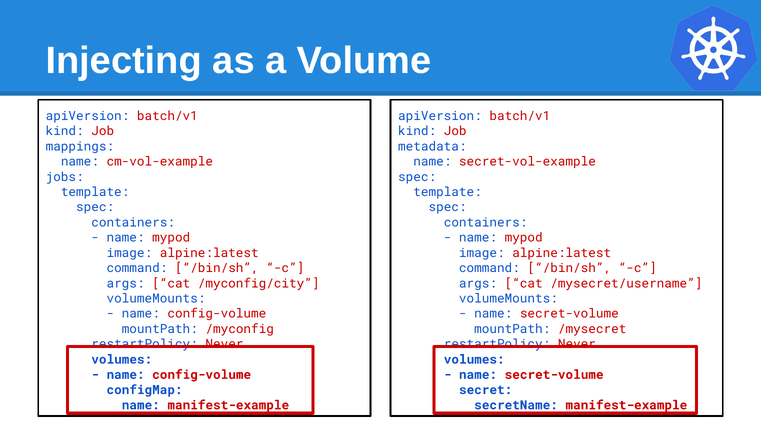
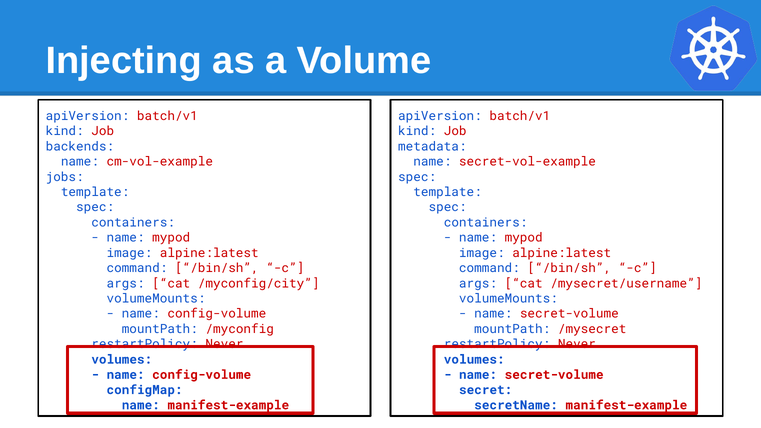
mappings: mappings -> backends
